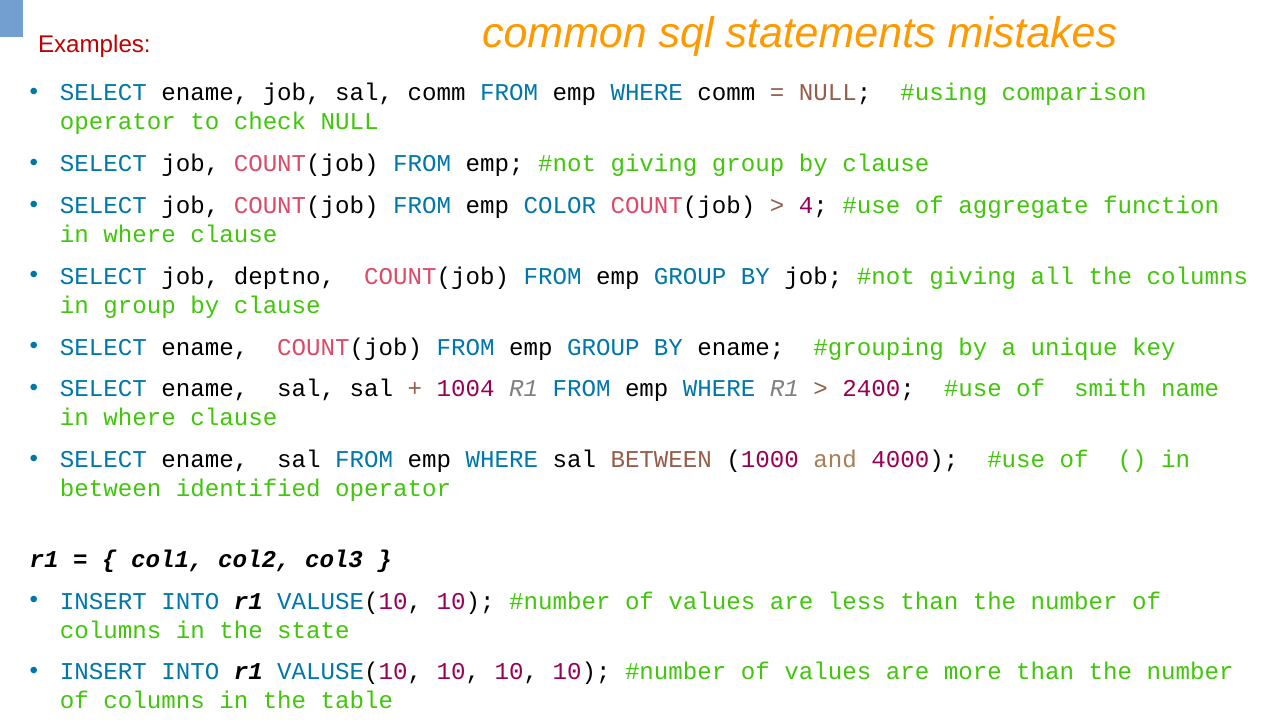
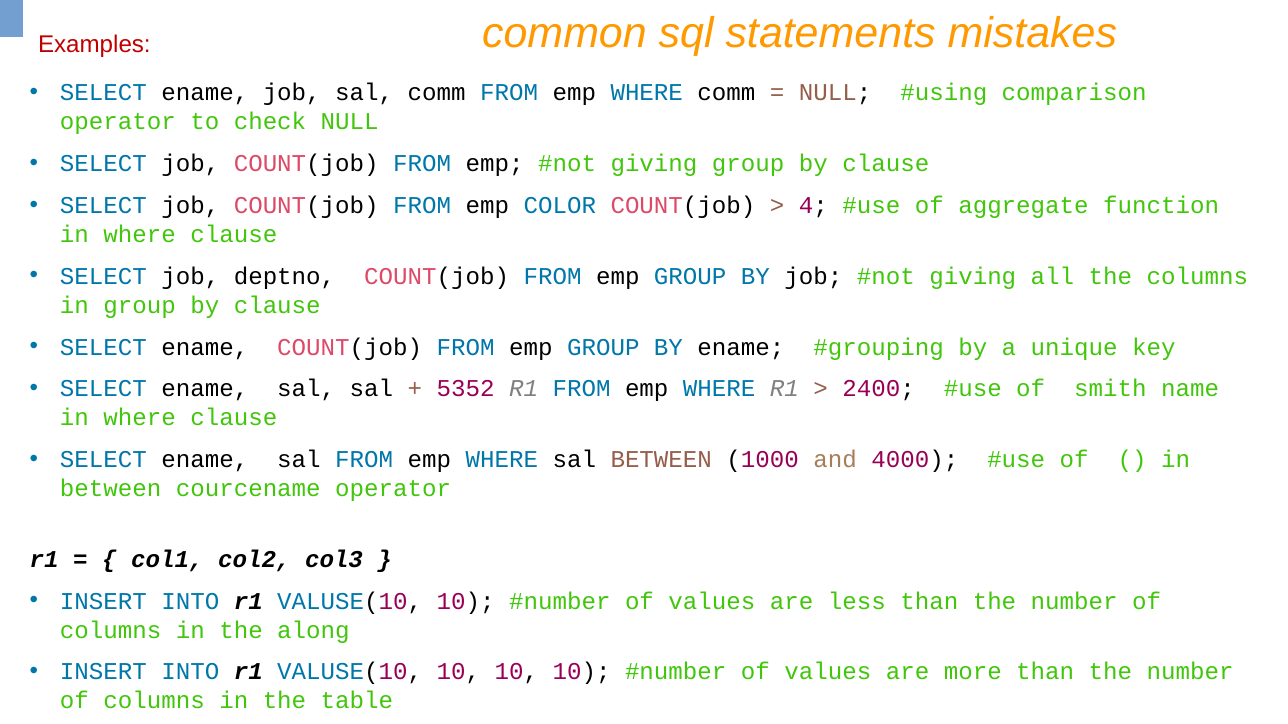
1004: 1004 -> 5352
identified: identified -> courcename
state: state -> along
